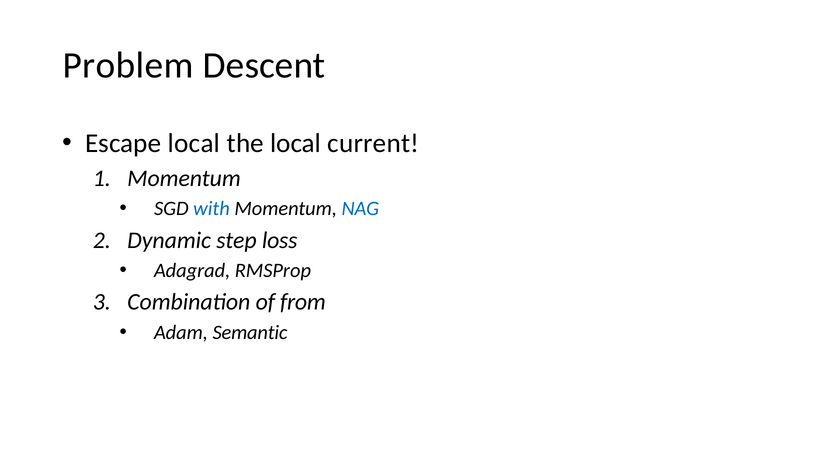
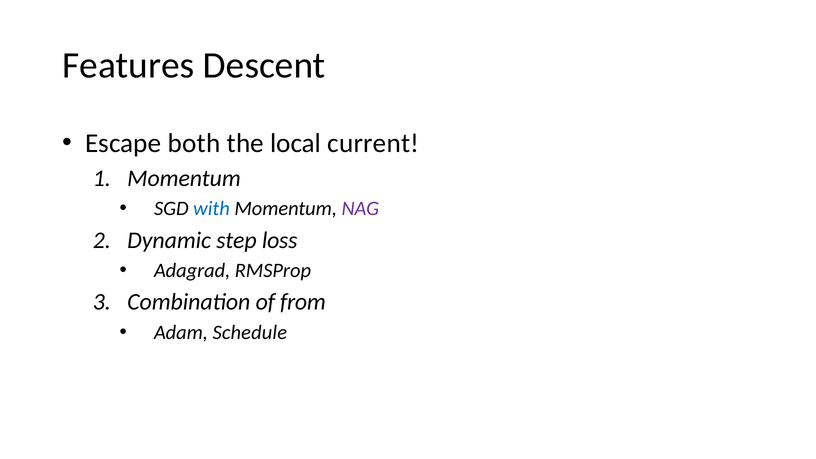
Problem: Problem -> Features
Escape local: local -> both
NAG colour: blue -> purple
Semantic: Semantic -> Schedule
